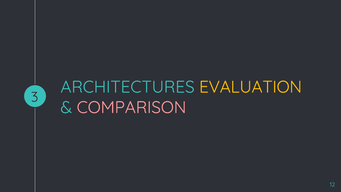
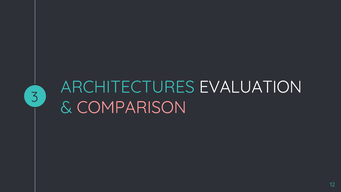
EVALUATION colour: yellow -> white
